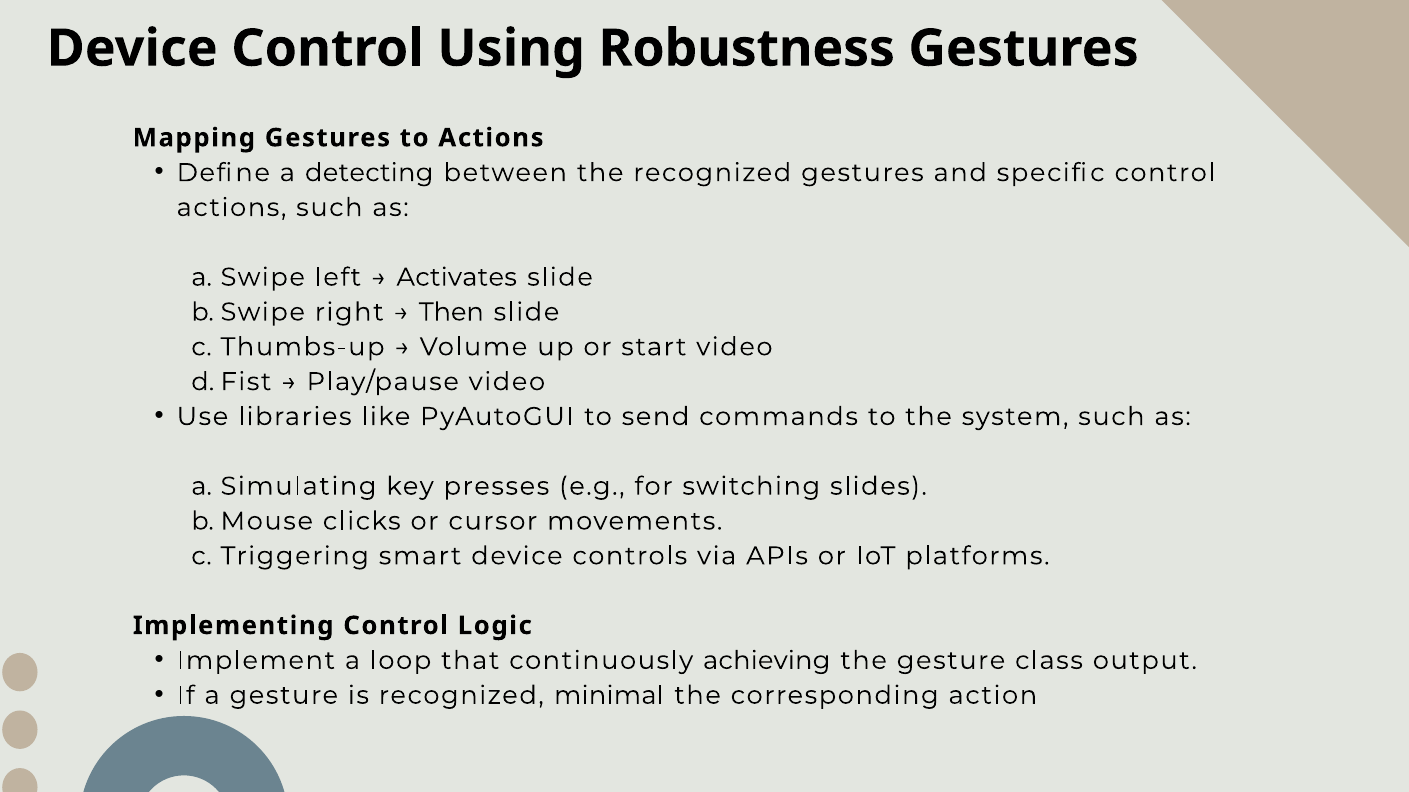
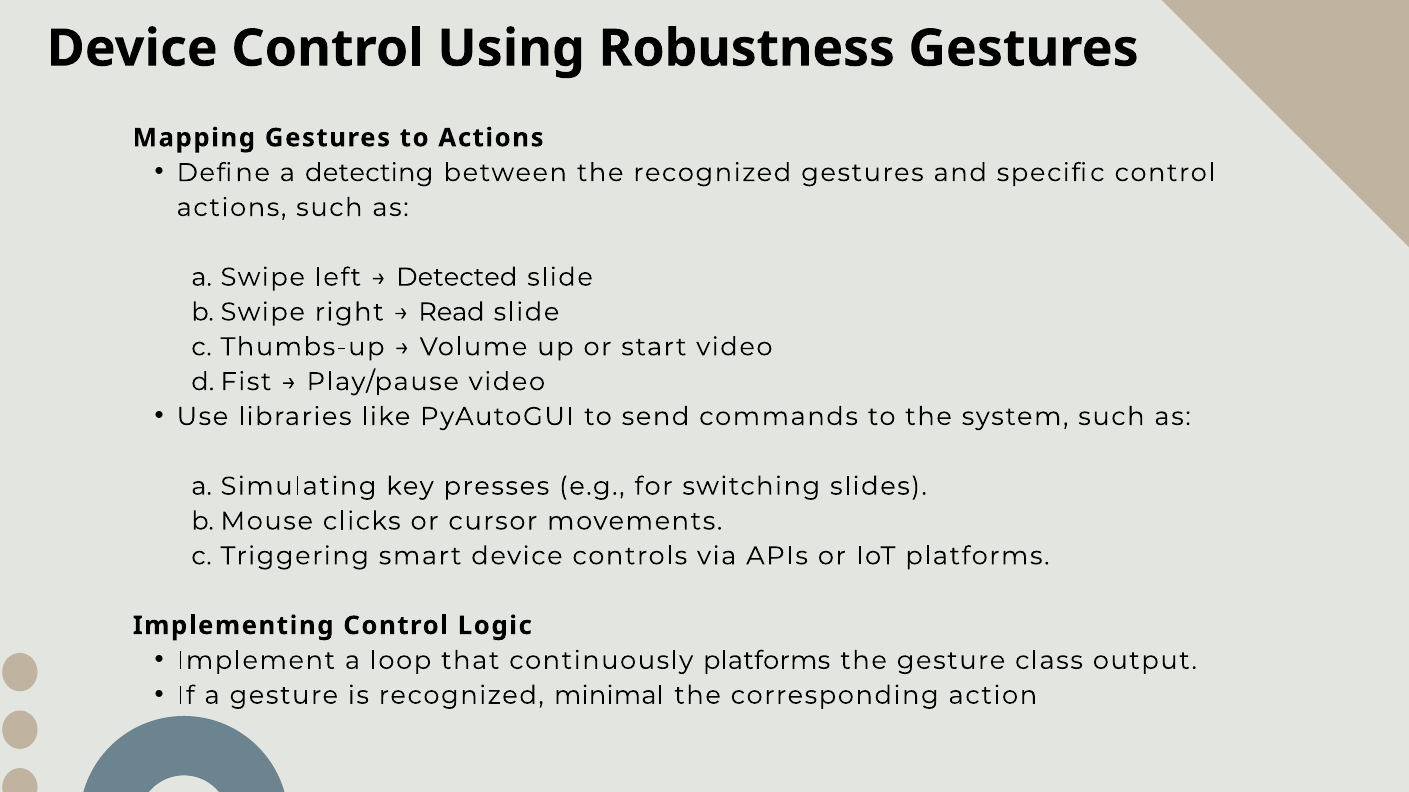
Activates: Activates -> Detected
Then: Then -> Read
continuously achieving: achieving -> platforms
